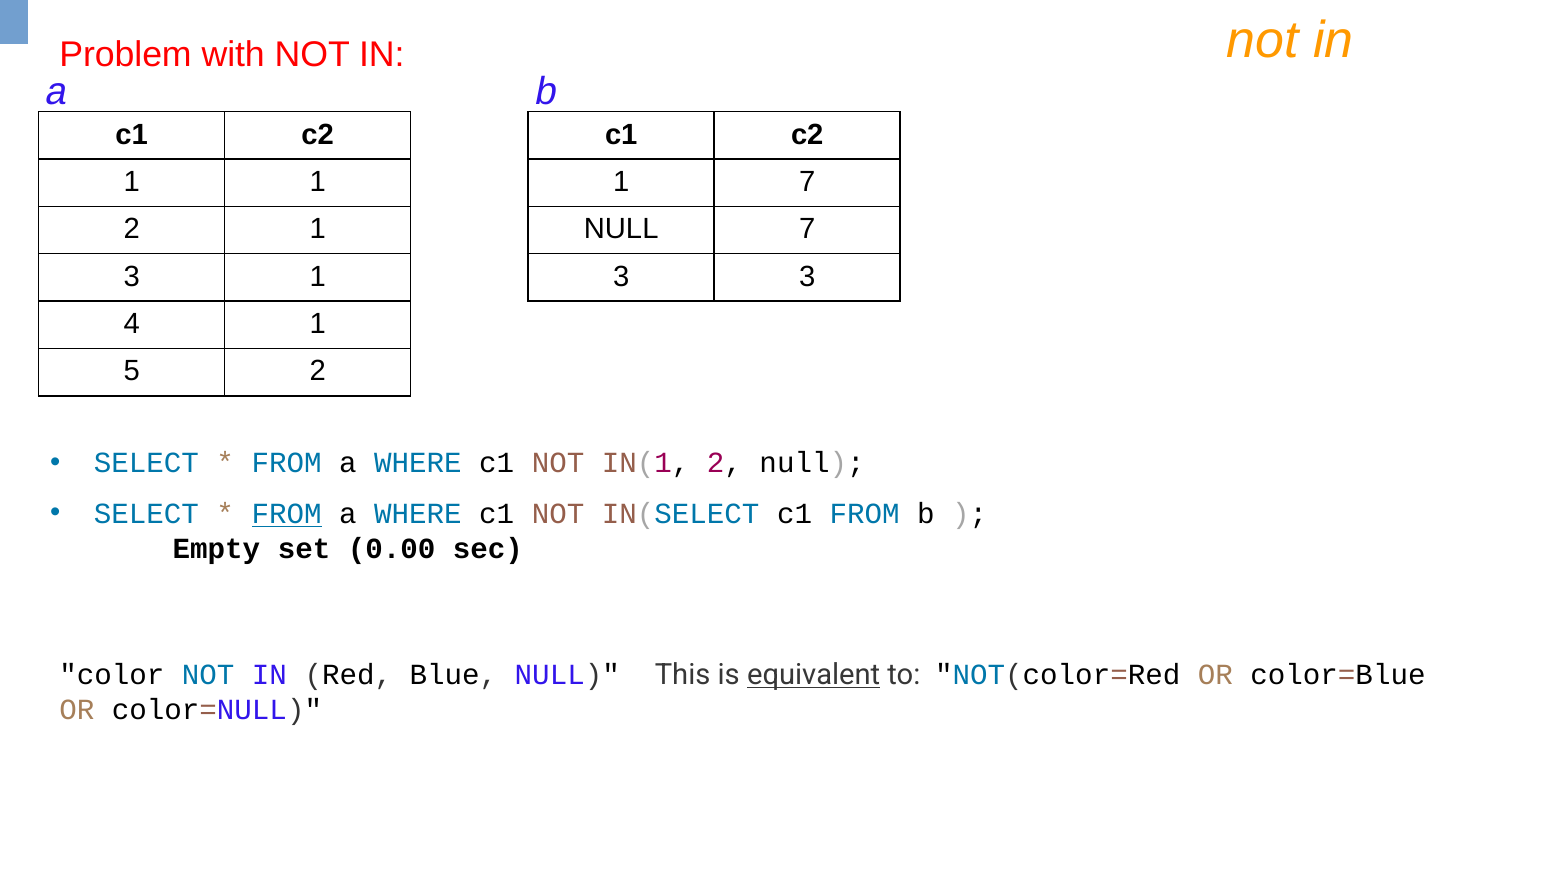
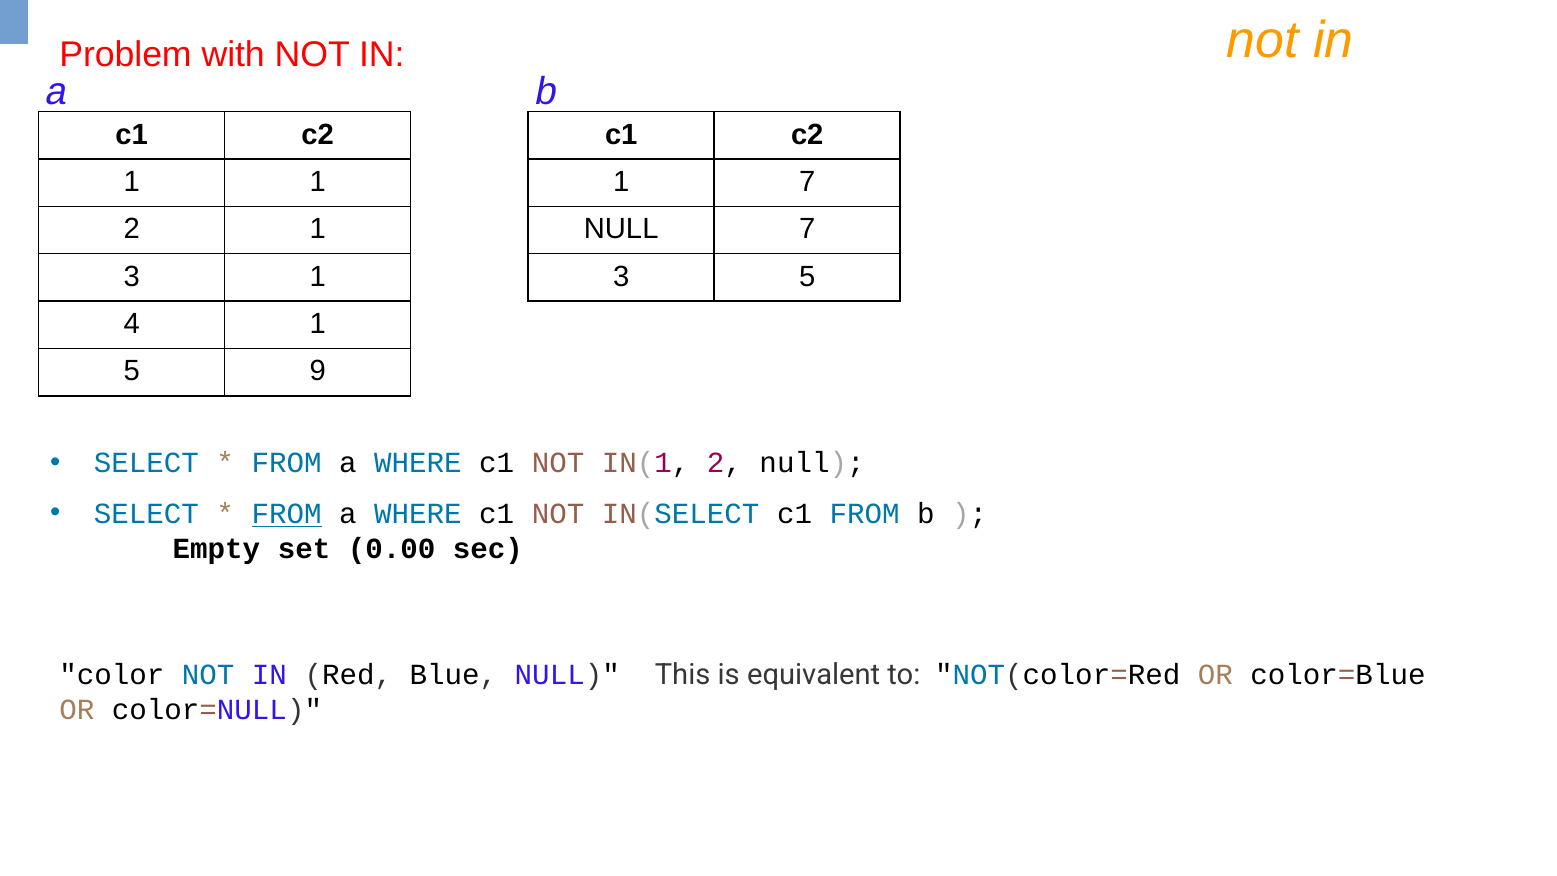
3 3: 3 -> 5
5 2: 2 -> 9
equivalent underline: present -> none
